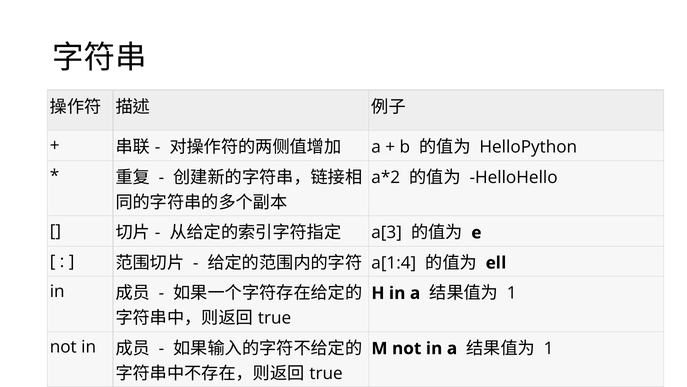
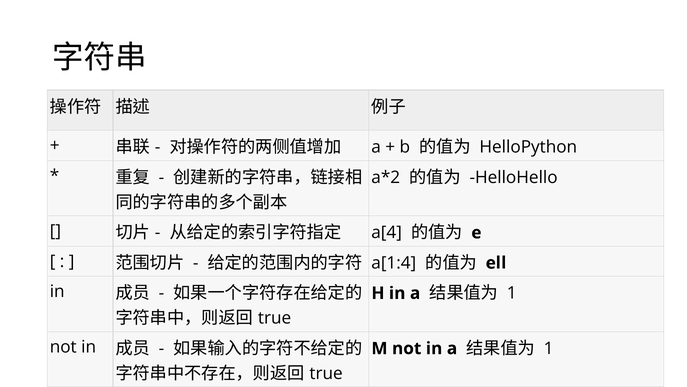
a[3: a[3 -> a[4
